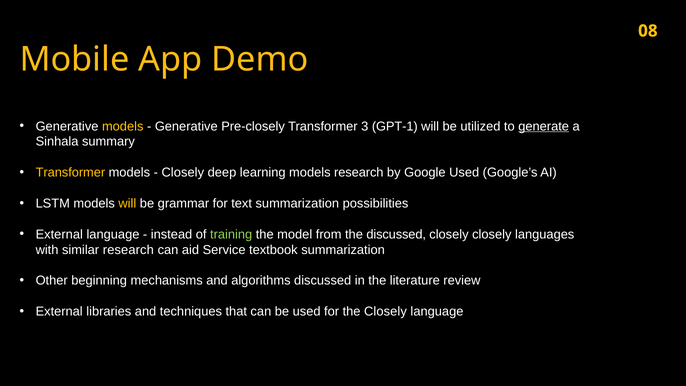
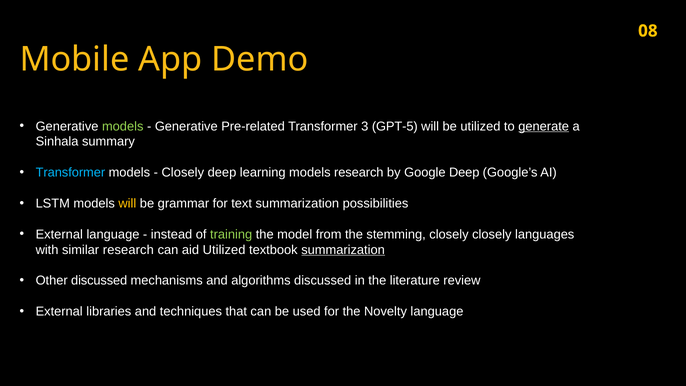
models at (123, 126) colour: yellow -> light green
Pre-closely: Pre-closely -> Pre-related
GPT-1: GPT-1 -> GPT-5
Transformer at (70, 173) colour: yellow -> light blue
Google Used: Used -> Deep
the discussed: discussed -> stemming
aid Service: Service -> Utilized
summarization at (343, 250) underline: none -> present
Other beginning: beginning -> discussed
the Closely: Closely -> Novelty
